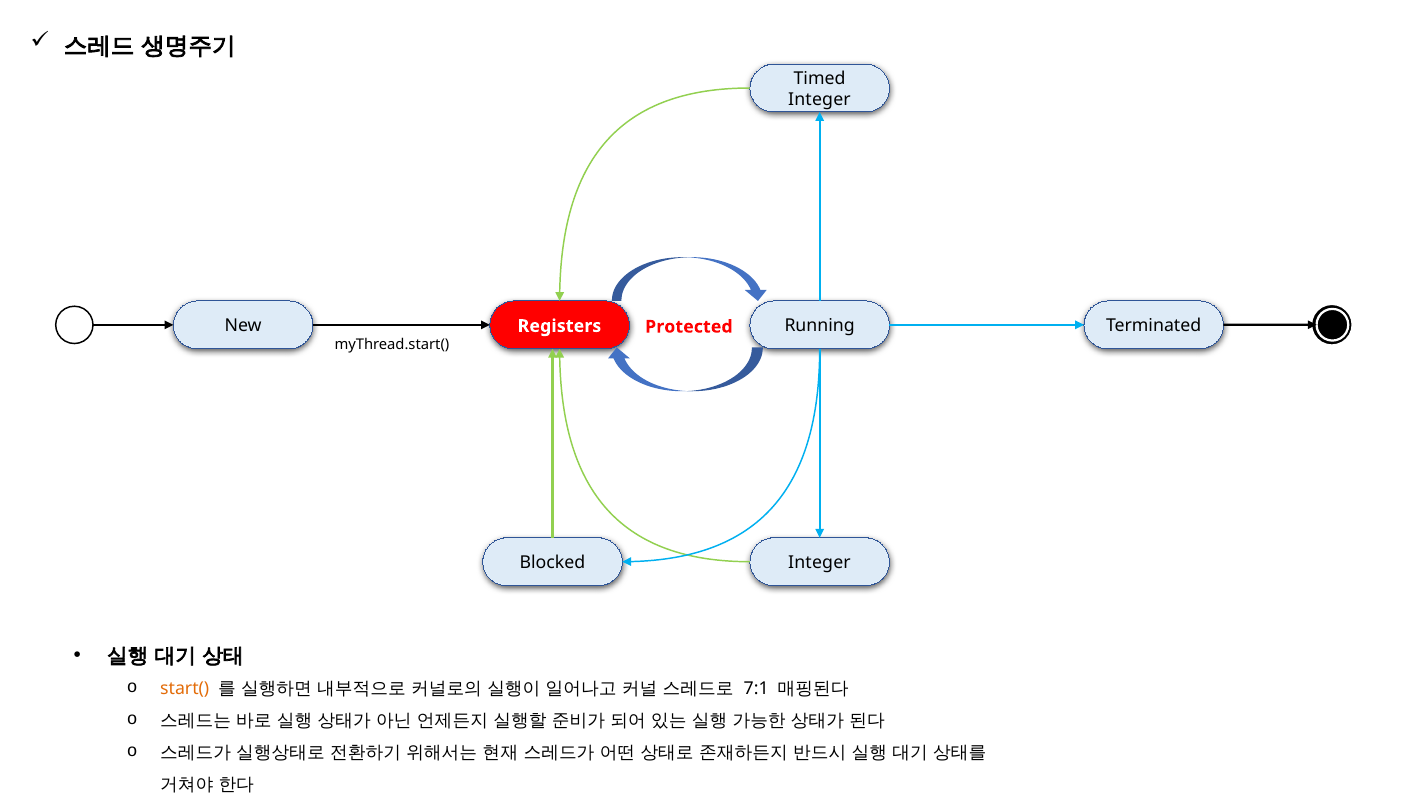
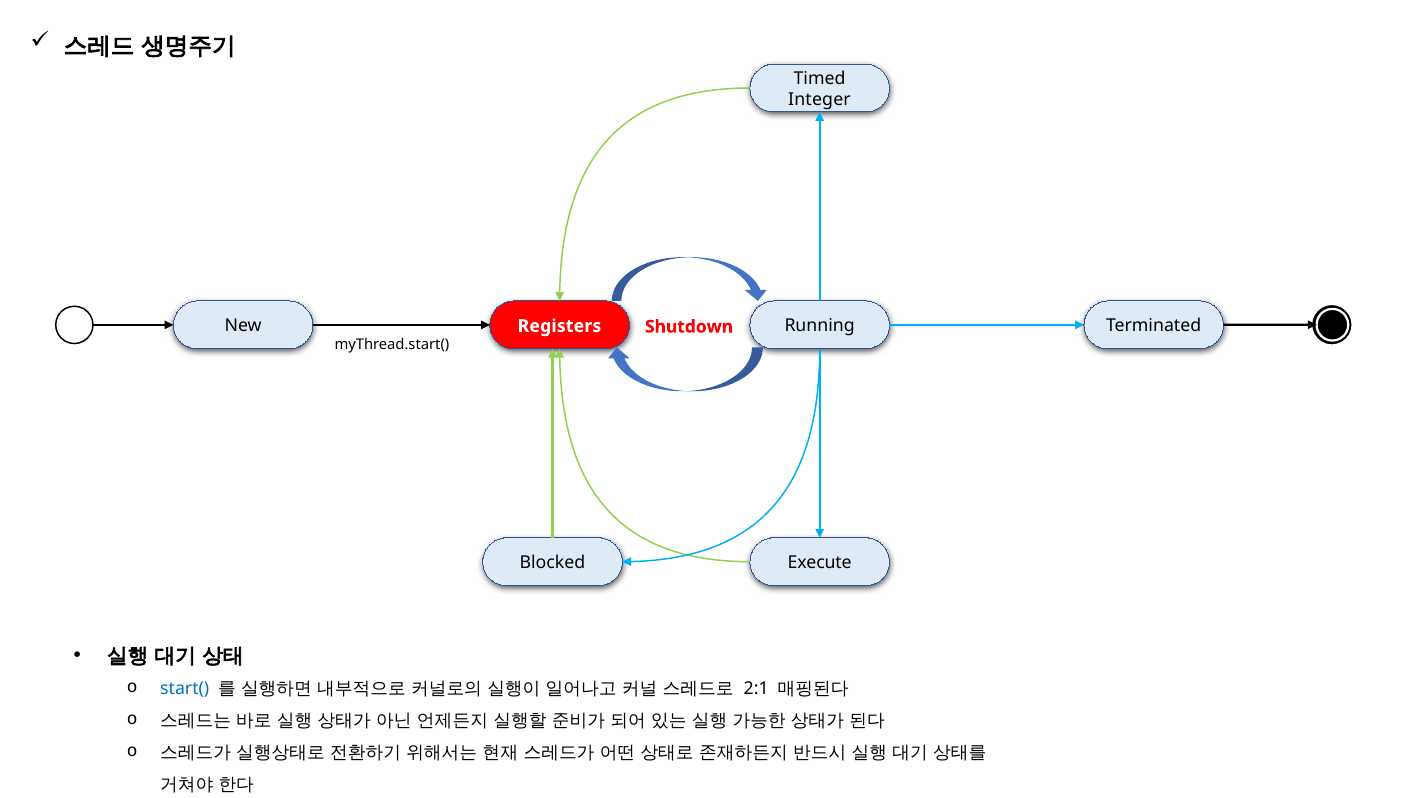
Protected: Protected -> Shutdown
Blocked Integer: Integer -> Execute
start( colour: orange -> blue
7:1: 7:1 -> 2:1
